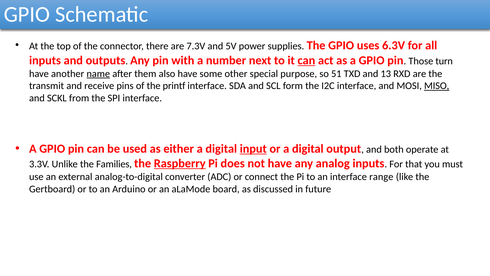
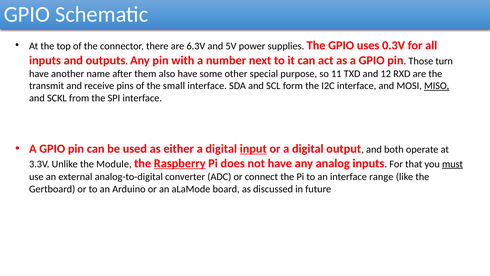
7.3V: 7.3V -> 6.3V
6.3V: 6.3V -> 0.3V
can at (306, 60) underline: present -> none
name underline: present -> none
51: 51 -> 11
13: 13 -> 12
printf: printf -> small
Families: Families -> Module
must underline: none -> present
